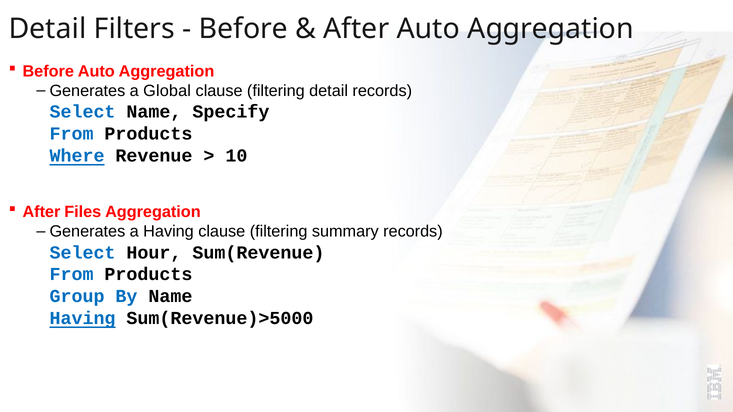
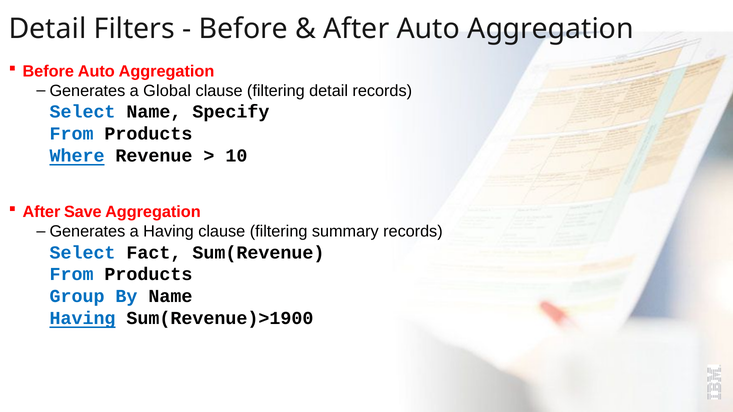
Files: Files -> Save
Hour: Hour -> Fact
Sum(Revenue)>5000: Sum(Revenue)>5000 -> Sum(Revenue)>1900
